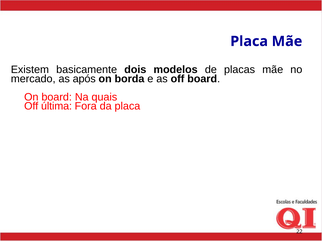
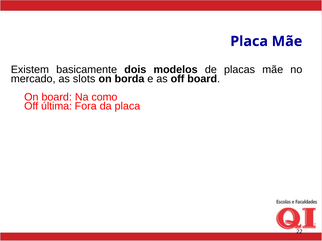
após: após -> slots
quais: quais -> como
